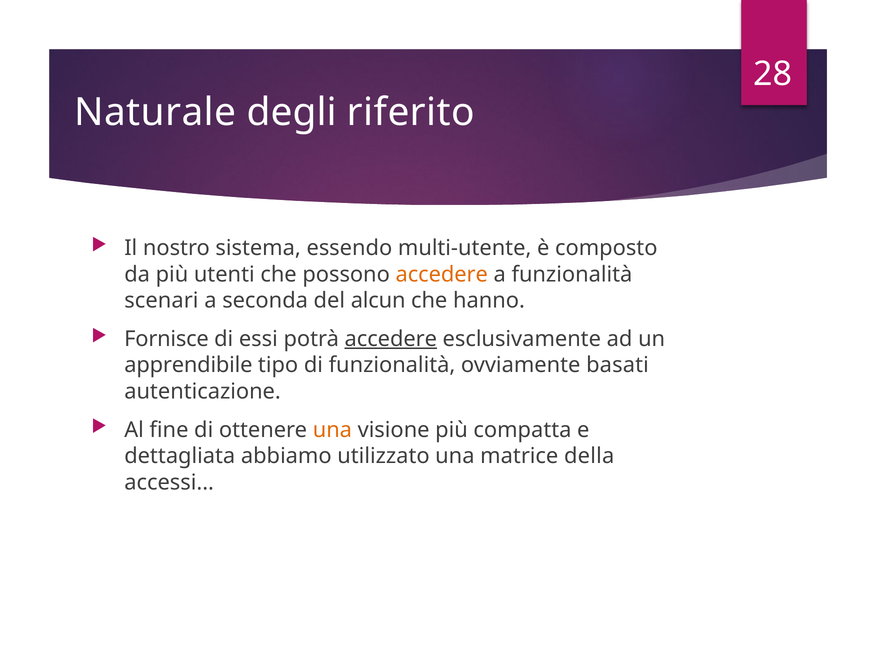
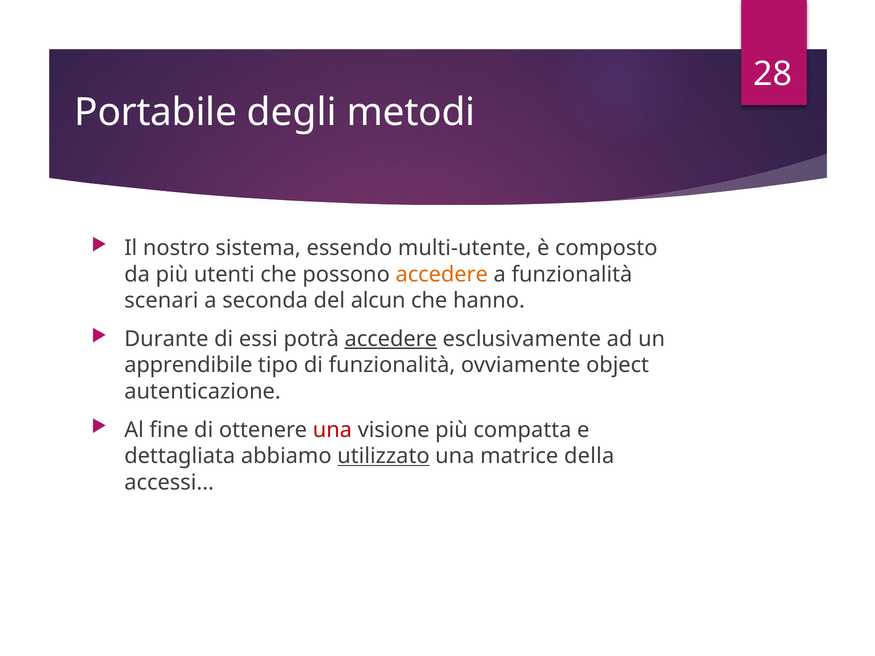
Naturale: Naturale -> Portabile
riferito: riferito -> metodi
Fornisce: Fornisce -> Durante
basati: basati -> object
una at (332, 430) colour: orange -> red
utilizzato underline: none -> present
